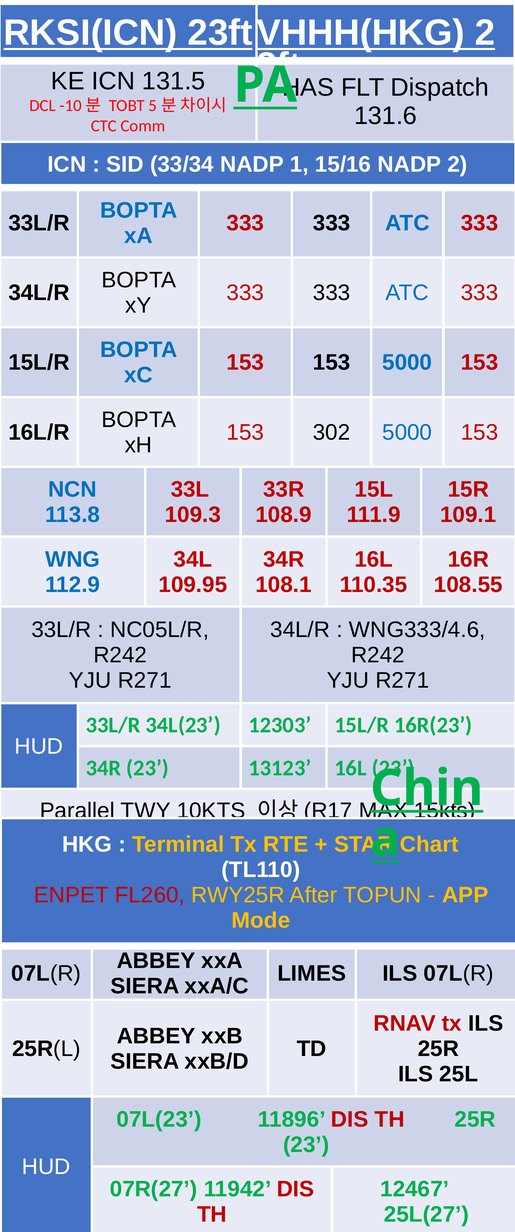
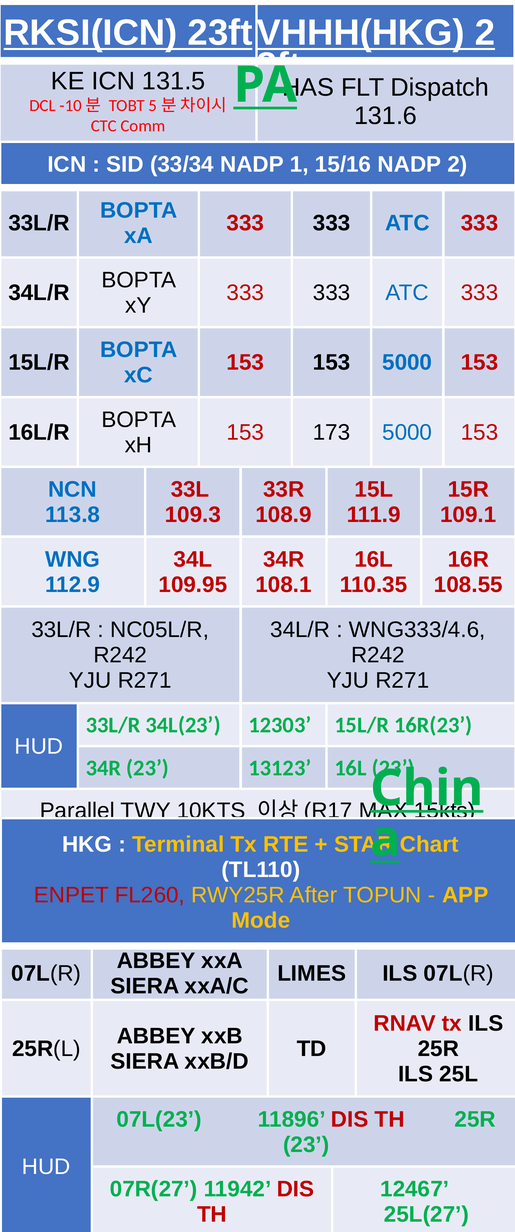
302: 302 -> 173
